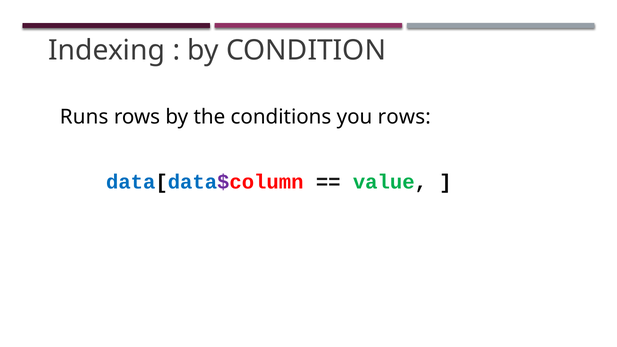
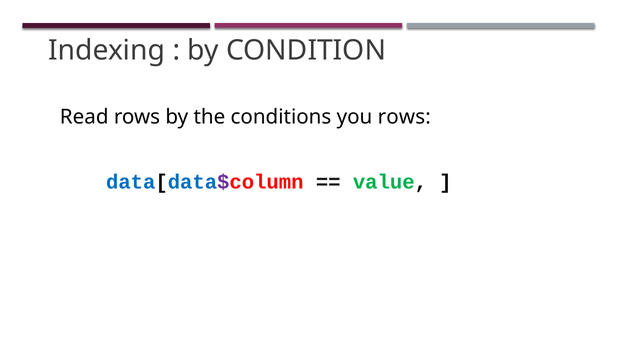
Runs: Runs -> Read
